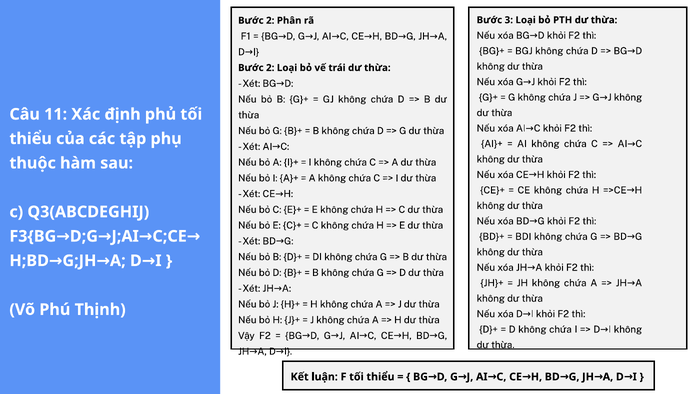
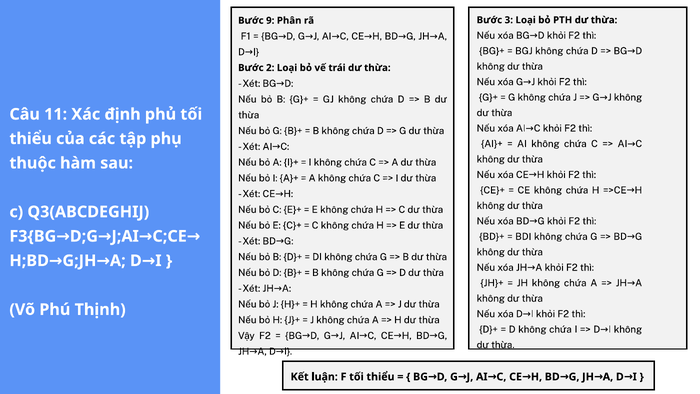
2 at (270, 21): 2 -> 9
